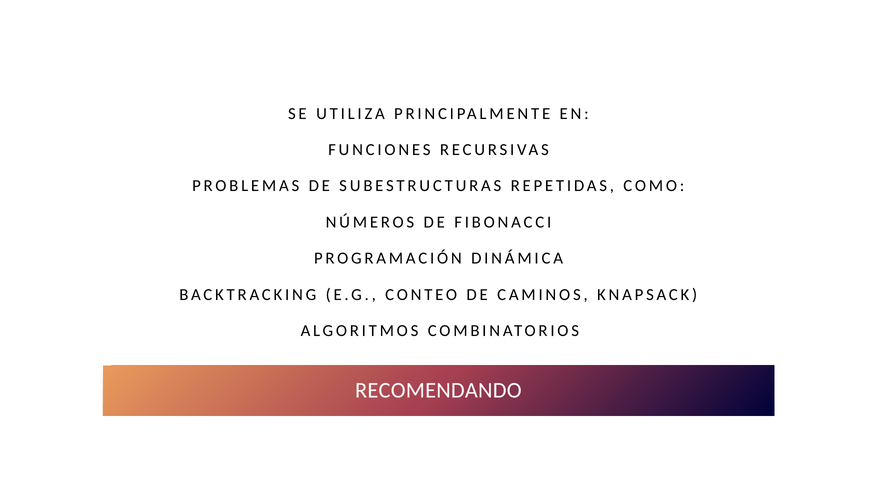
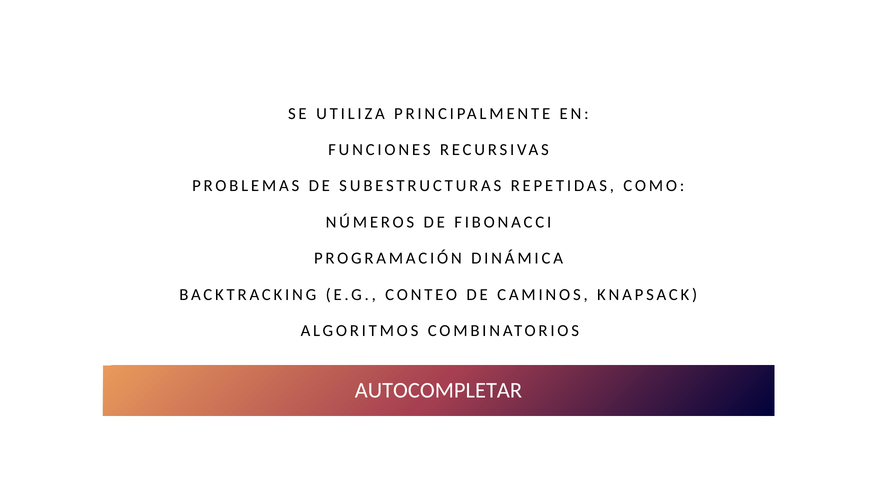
RECOMENDANDO: RECOMENDANDO -> AUTOCOMPLETAR
